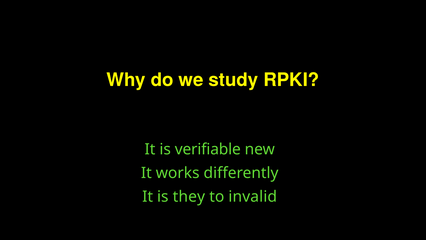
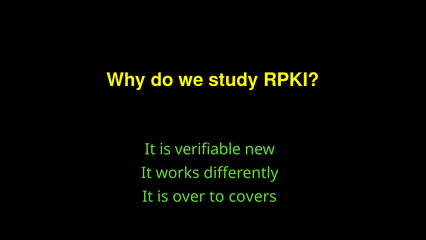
they: they -> over
invalid: invalid -> covers
